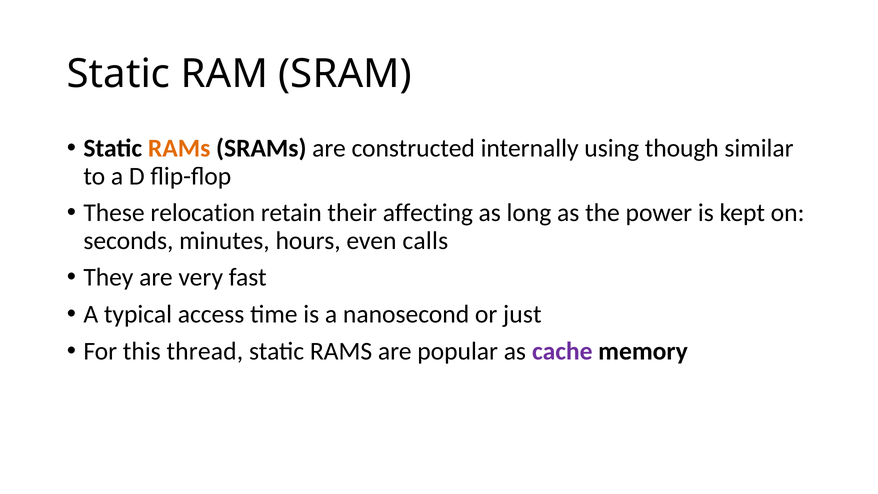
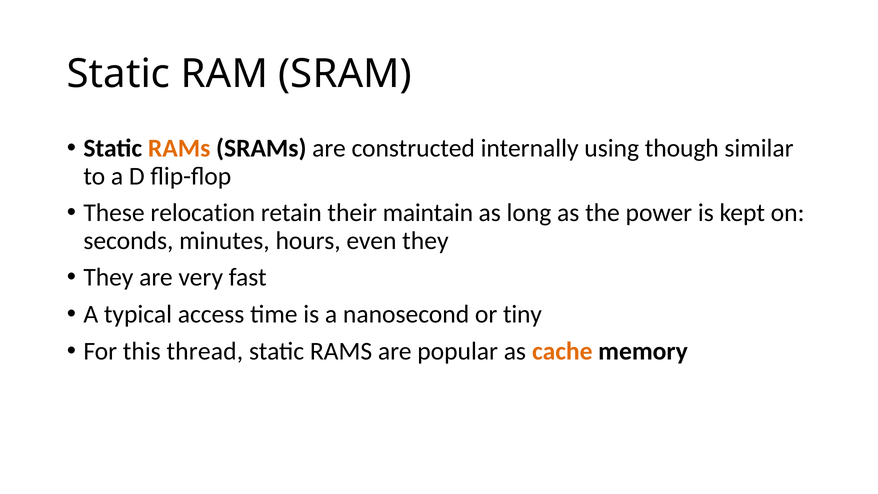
affecting: affecting -> maintain
even calls: calls -> they
just: just -> tiny
cache colour: purple -> orange
